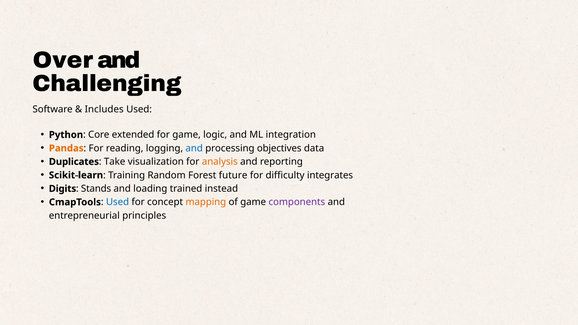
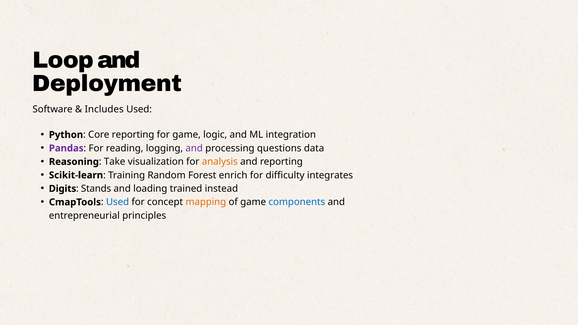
Over: Over -> Loop
Challenging: Challenging -> Deployment
Core extended: extended -> reporting
Pandas colour: orange -> purple
and at (194, 148) colour: blue -> purple
objectives: objectives -> questions
Duplicates: Duplicates -> Reasoning
future: future -> enrich
components colour: purple -> blue
